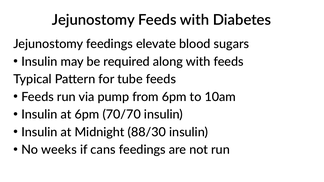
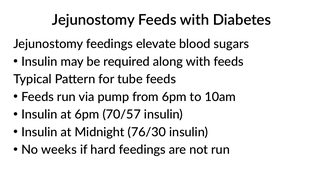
70/70: 70/70 -> 70/57
88/30: 88/30 -> 76/30
cans: cans -> hard
